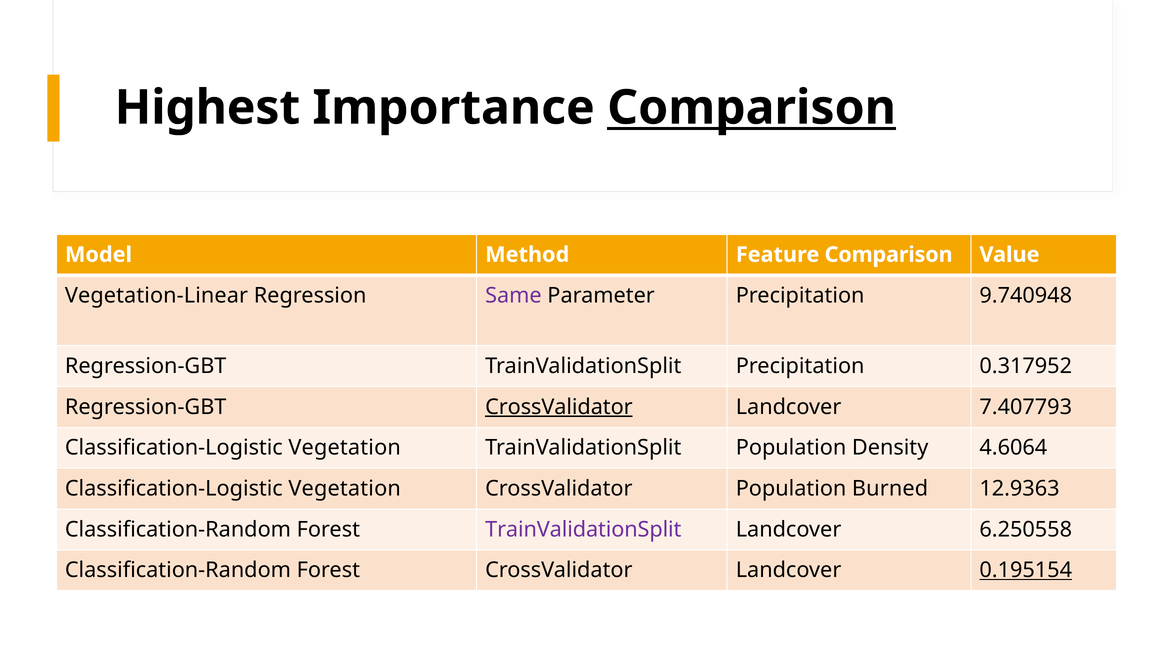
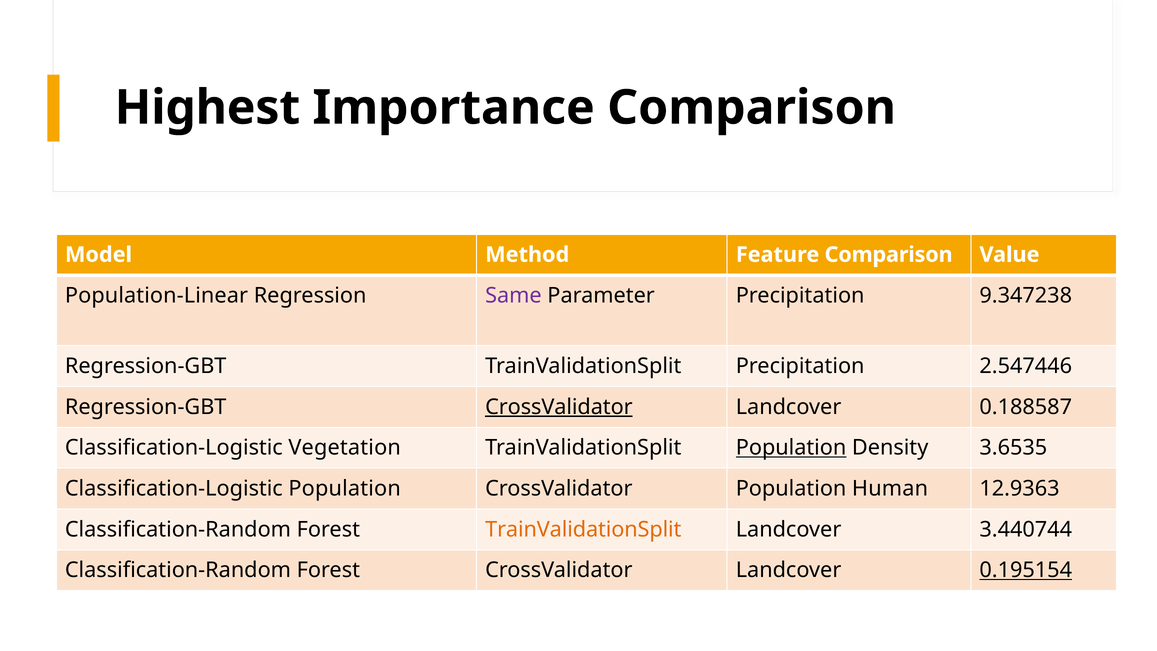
Comparison at (752, 108) underline: present -> none
Vegetation-Linear: Vegetation-Linear -> Population-Linear
9.740948: 9.740948 -> 9.347238
0.317952: 0.317952 -> 2.547446
7.407793: 7.407793 -> 0.188587
Population at (791, 448) underline: none -> present
4.6064: 4.6064 -> 3.6535
Vegetation at (345, 488): Vegetation -> Population
Burned: Burned -> Human
TrainValidationSplit at (583, 529) colour: purple -> orange
6.250558: 6.250558 -> 3.440744
